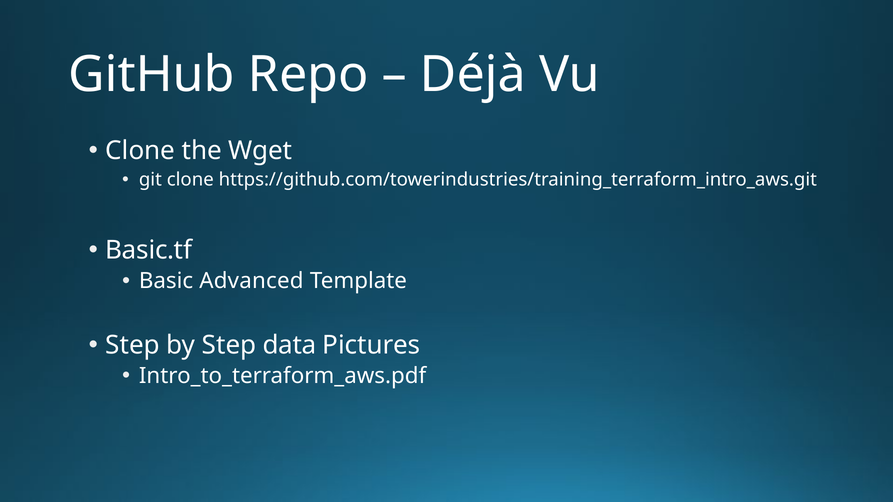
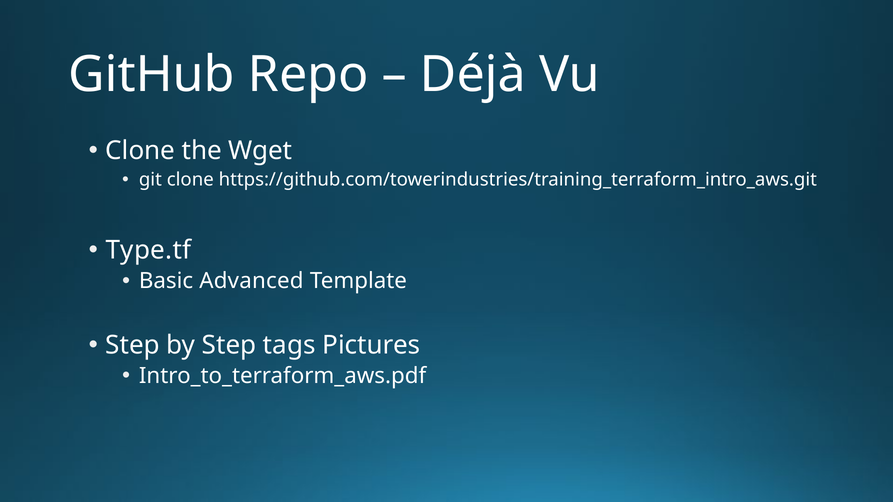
Basic.tf: Basic.tf -> Type.tf
data: data -> tags
